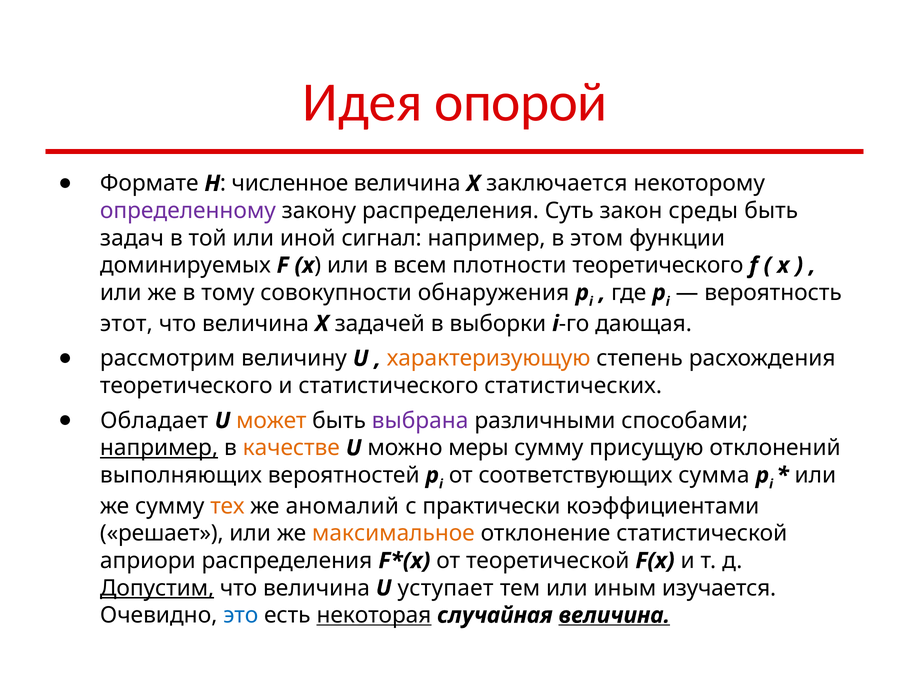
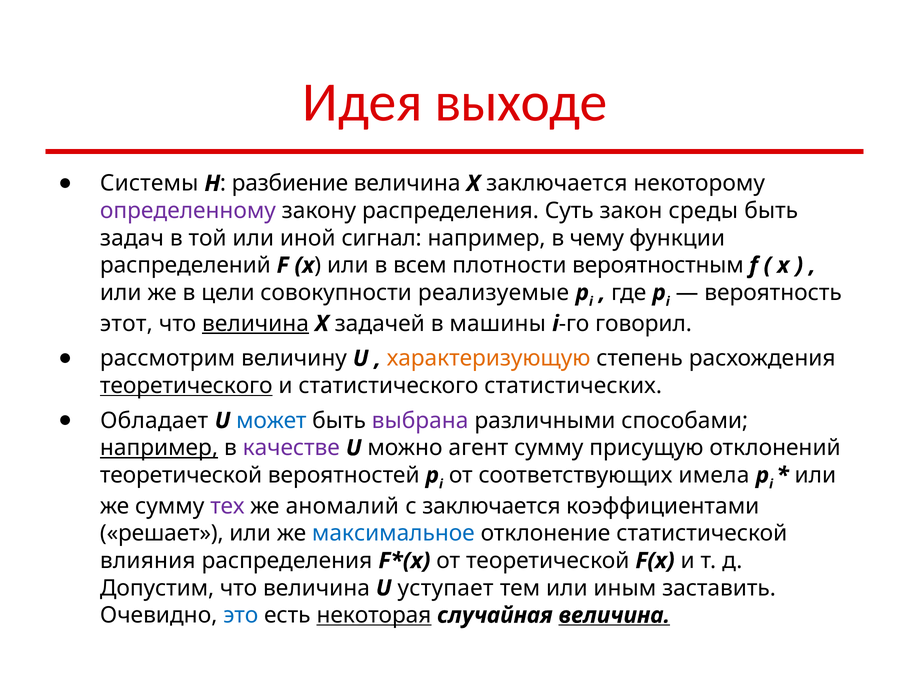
опорой: опорой -> выходе
Формате: Формате -> Системы
численное: численное -> разбиение
этом: этом -> чему
доминируемых: доминируемых -> распределений
плотности теоретического: теоретического -> вероятностным
тому: тому -> цели
обнаружения: обнаружения -> реализуемые
величина at (256, 323) underline: none -> present
выборки: выборки -> машины
дающая: дающая -> говорил
теоретического at (186, 386) underline: none -> present
может colour: orange -> blue
качестве colour: orange -> purple
меры: меры -> агент
выполняющих: выполняющих -> теоретической
сумма: сумма -> имела
тех colour: orange -> purple
с практически: практически -> заключается
максимальное colour: orange -> blue
априори: априори -> влияния
Допустим underline: present -> none
изучается: изучается -> заставить
